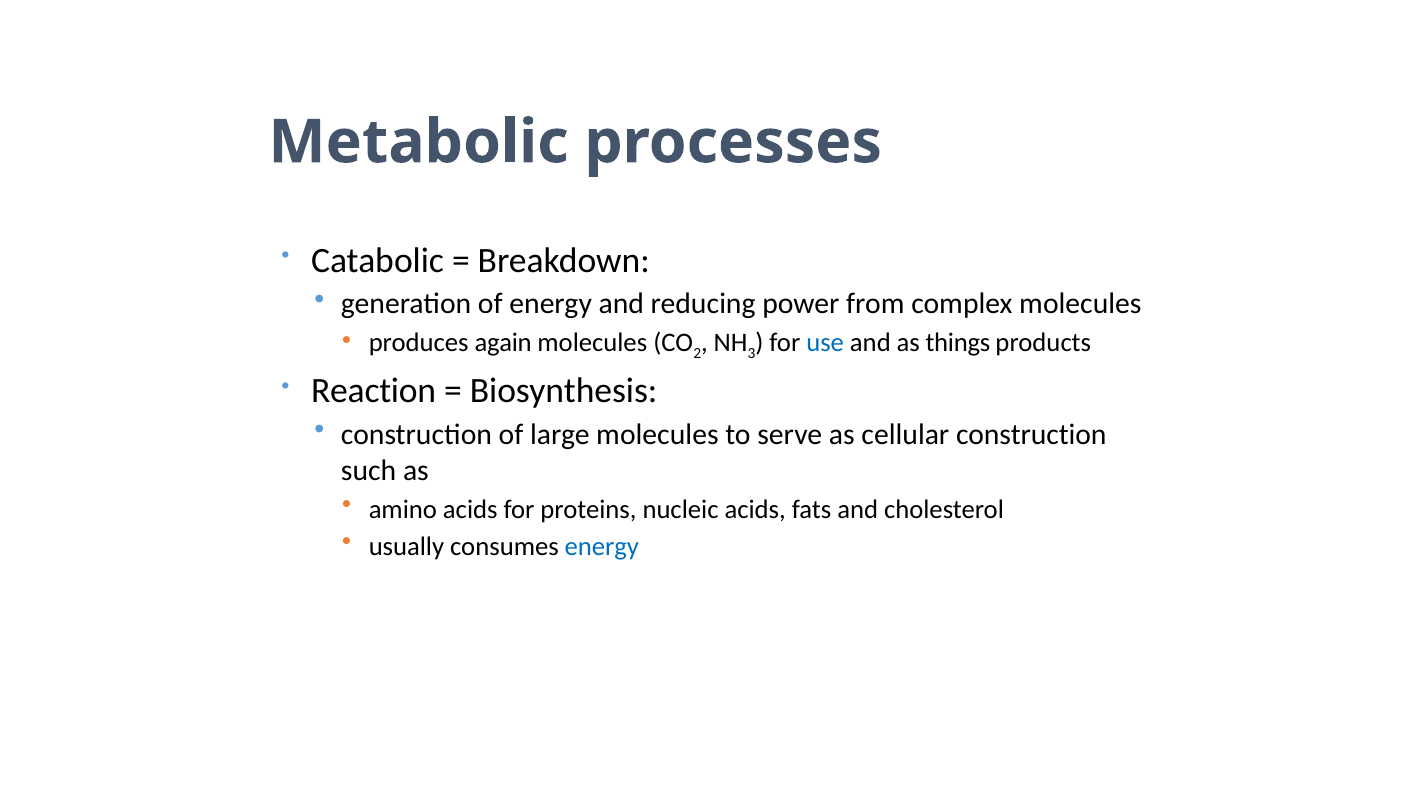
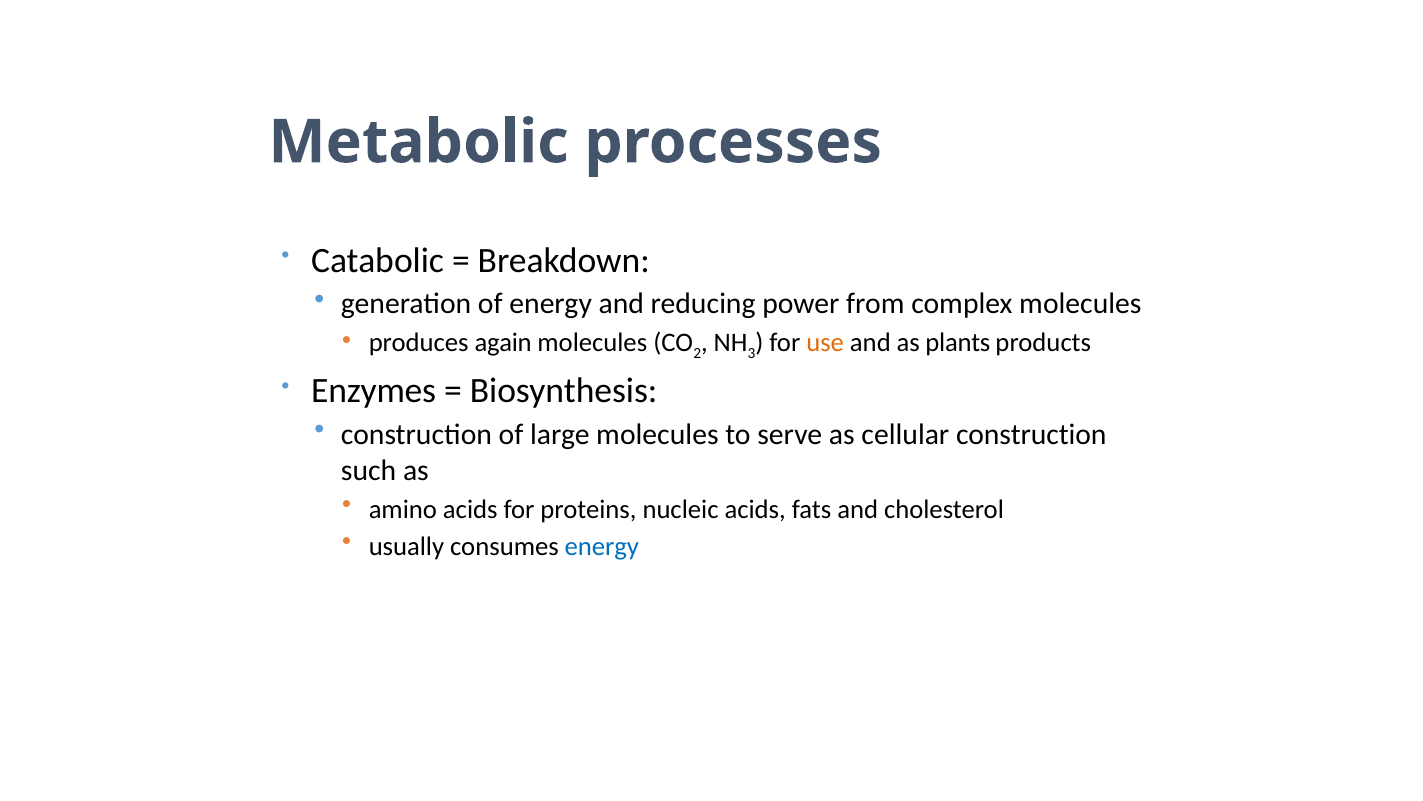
use colour: blue -> orange
things: things -> plants
Reaction: Reaction -> Enzymes
